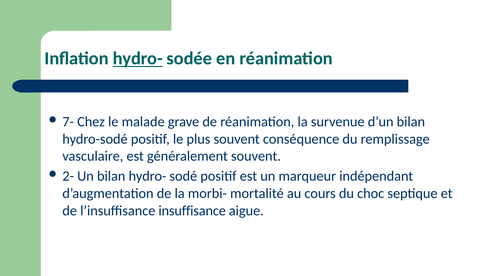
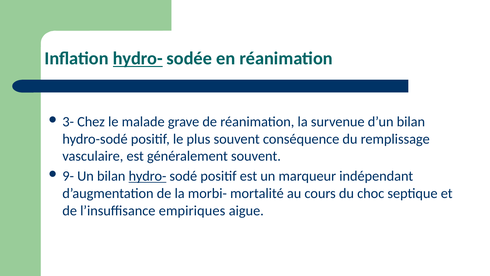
7-: 7- -> 3-
2-: 2- -> 9-
hydro- at (147, 176) underline: none -> present
insuffisance: insuffisance -> empiriques
